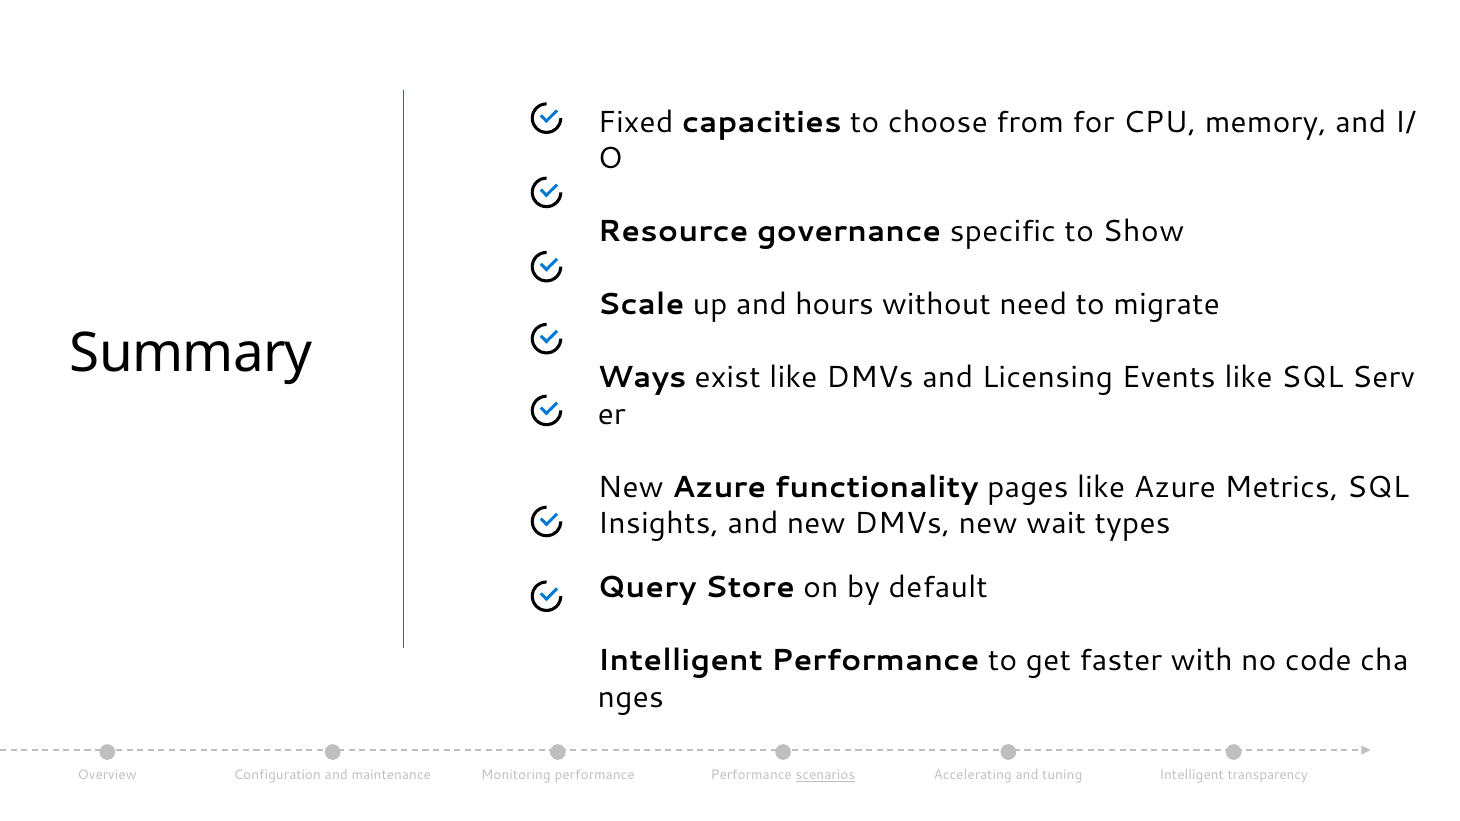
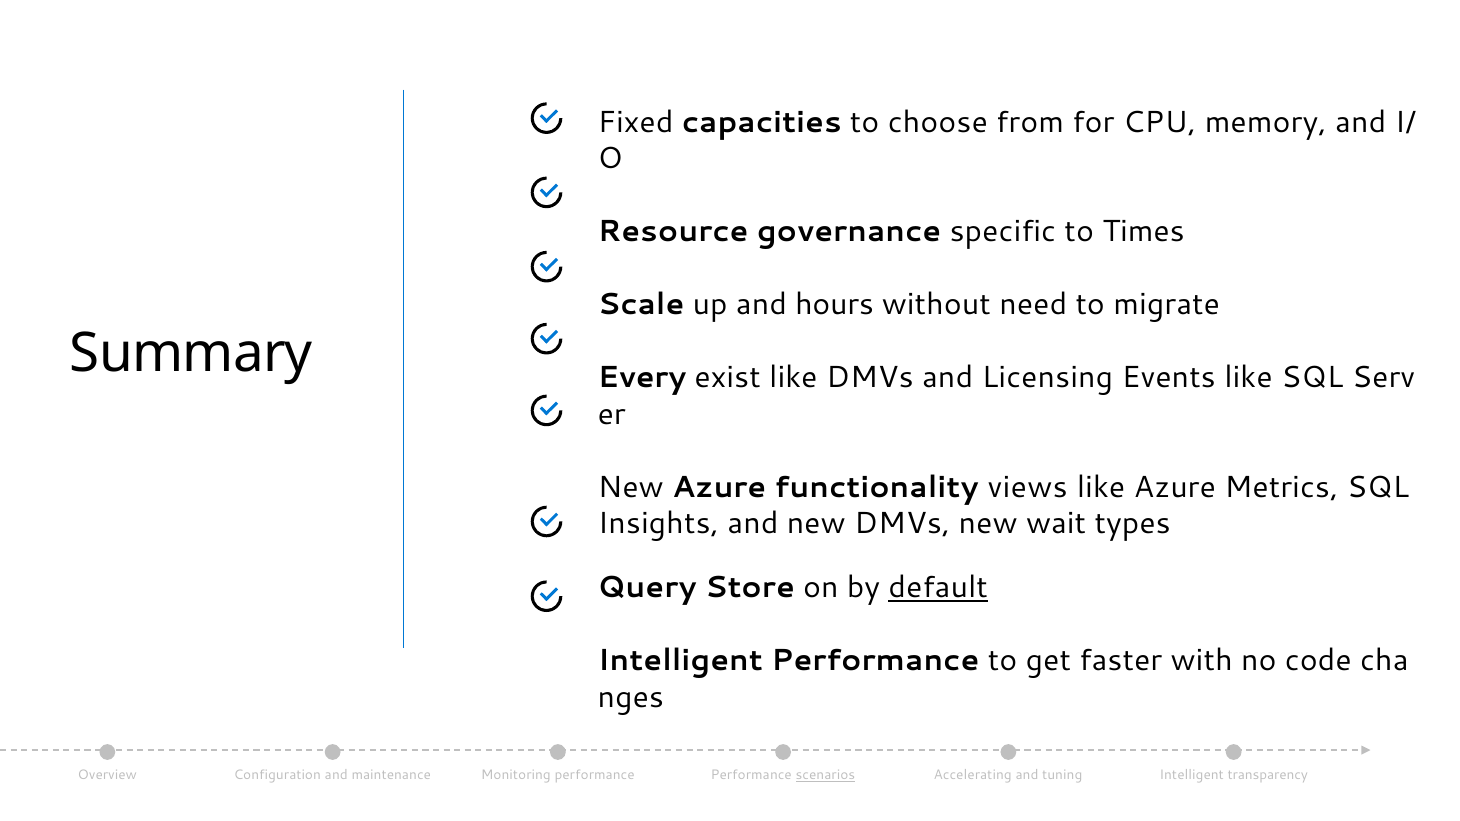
Show: Show -> Times
Ways: Ways -> Every
pages: pages -> views
default underline: none -> present
